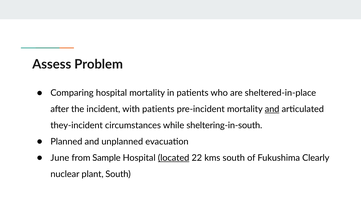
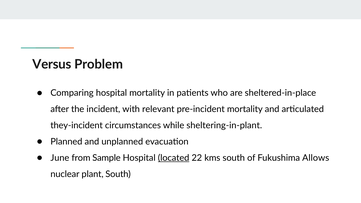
Assess: Assess -> Versus
with patients: patients -> relevant
and at (272, 109) underline: present -> none
sheltering-in-south: sheltering-in-south -> sheltering-in-plant
Clearly: Clearly -> Allows
